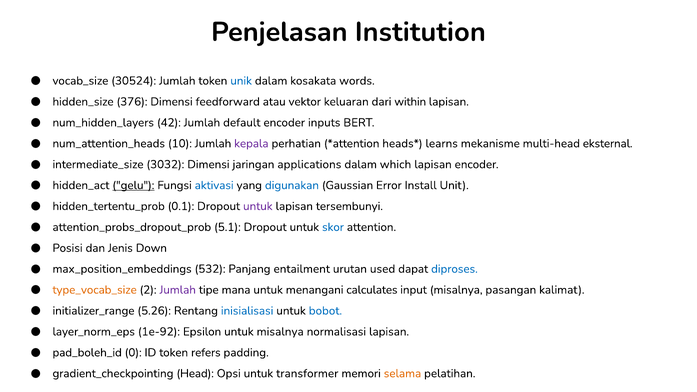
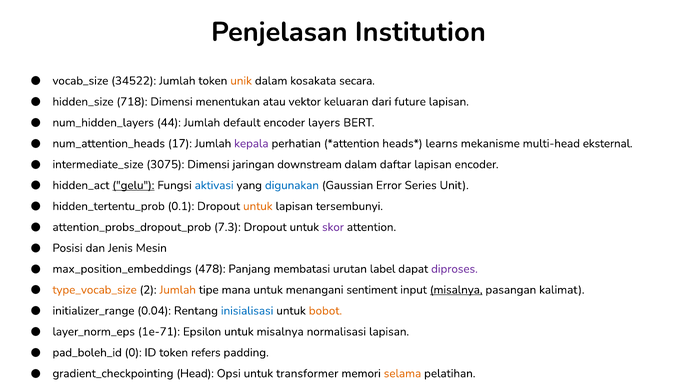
30524: 30524 -> 34522
unik colour: blue -> orange
words: words -> secara
376: 376 -> 718
feedforward: feedforward -> menentukan
within: within -> future
42: 42 -> 44
inputs: inputs -> layers
10: 10 -> 17
3032: 3032 -> 3075
applications: applications -> downstream
which: which -> daftar
Install: Install -> Series
untuk at (258, 206) colour: purple -> orange
5.1: 5.1 -> 7.3
skor colour: blue -> purple
Down: Down -> Mesin
532: 532 -> 478
entailment: entailment -> membatasi
used: used -> label
diproses colour: blue -> purple
Jumlah at (178, 290) colour: purple -> orange
calculates: calculates -> sentiment
misalnya at (456, 290) underline: none -> present
5.26: 5.26 -> 0.04
bobot colour: blue -> orange
1e-92: 1e-92 -> 1e-71
